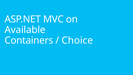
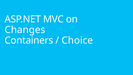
Available: Available -> Changes
